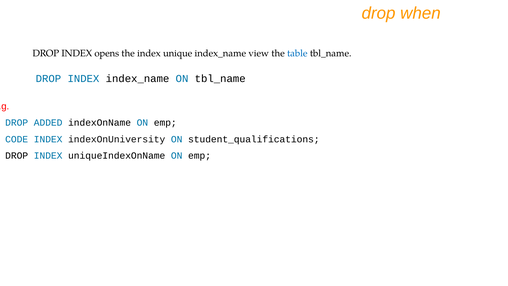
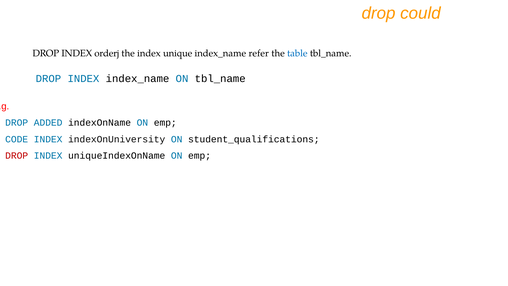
when: when -> could
opens: opens -> orderj
view: view -> refer
DROP at (17, 156) colour: black -> red
